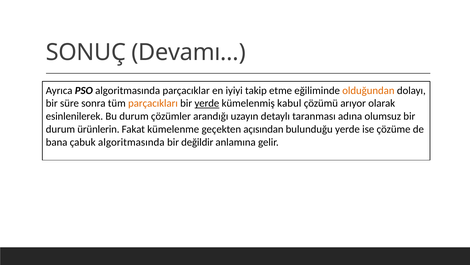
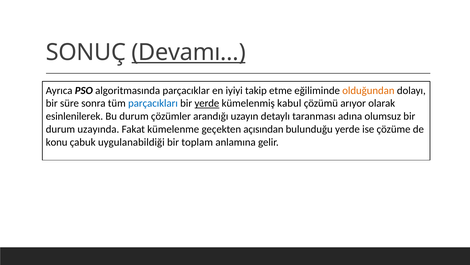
Devamı… underline: none -> present
parçacıkları colour: orange -> blue
ürünlerin: ürünlerin -> uzayında
bana: bana -> konu
çabuk algoritmasında: algoritmasında -> uygulanabildiği
değildir: değildir -> toplam
